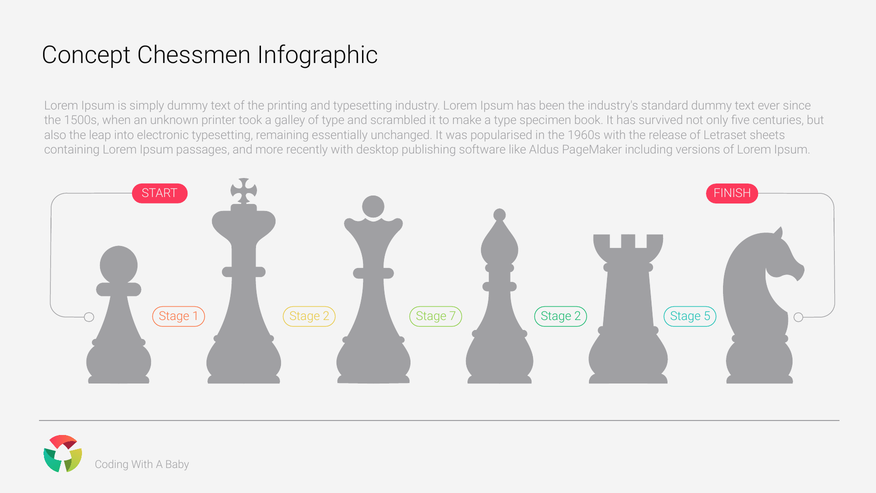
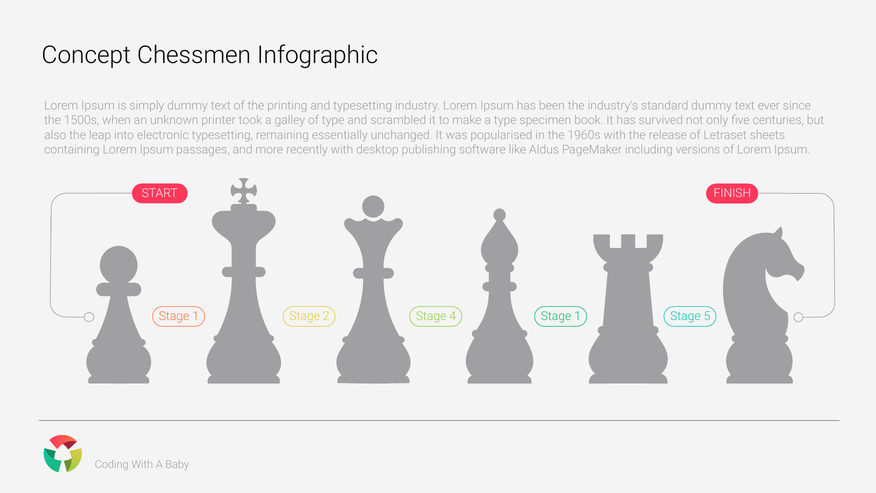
7: 7 -> 4
2 at (578, 316): 2 -> 1
